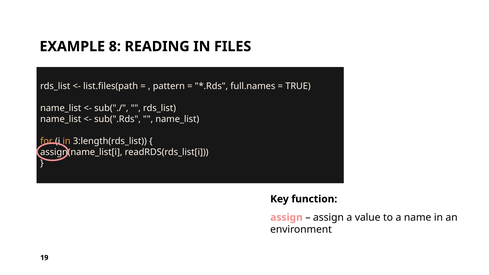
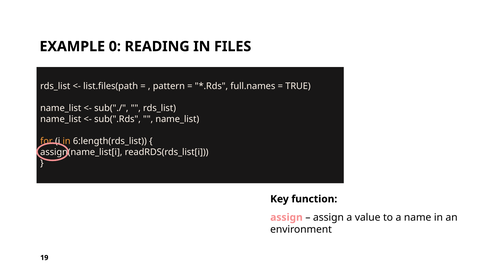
8: 8 -> 0
3:length(rds_list: 3:length(rds_list -> 6:length(rds_list
